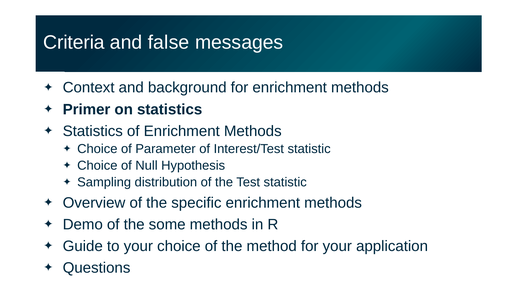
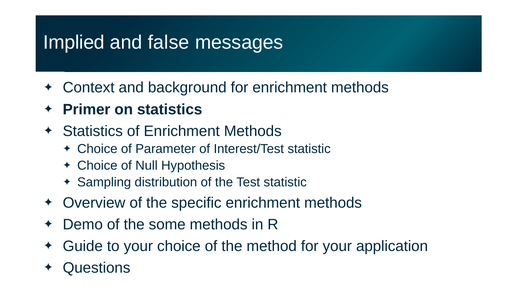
Criteria: Criteria -> Implied
